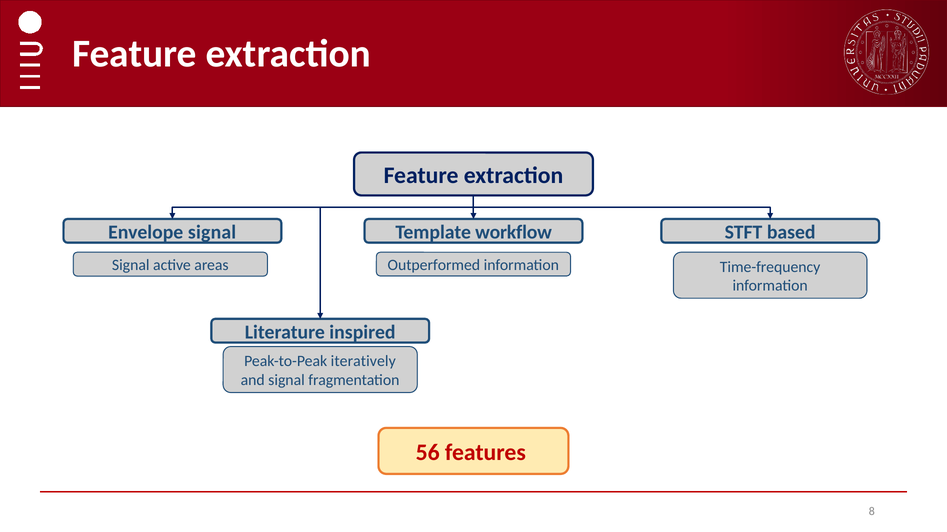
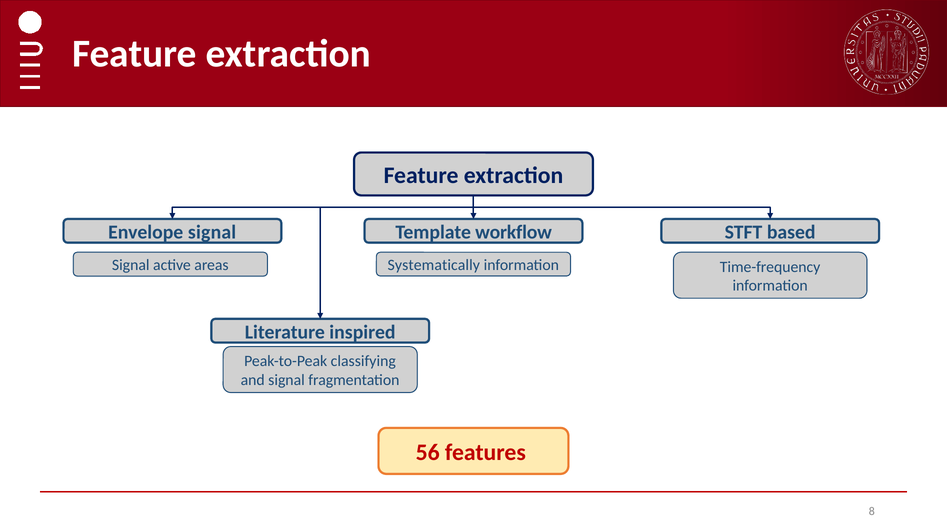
Outperformed: Outperformed -> Systematically
iteratively: iteratively -> classifying
